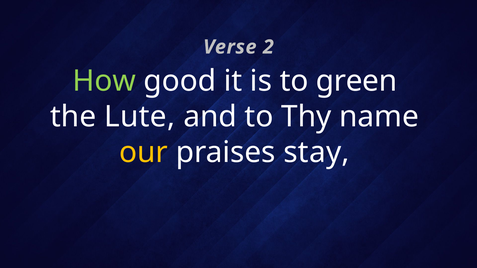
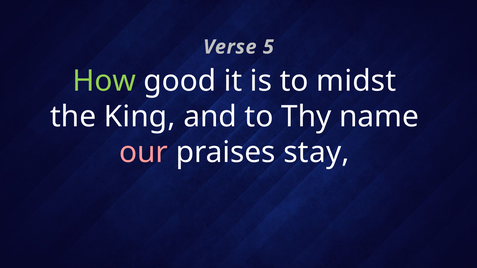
2: 2 -> 5
green: green -> midst
Lute: Lute -> King
our colour: yellow -> pink
